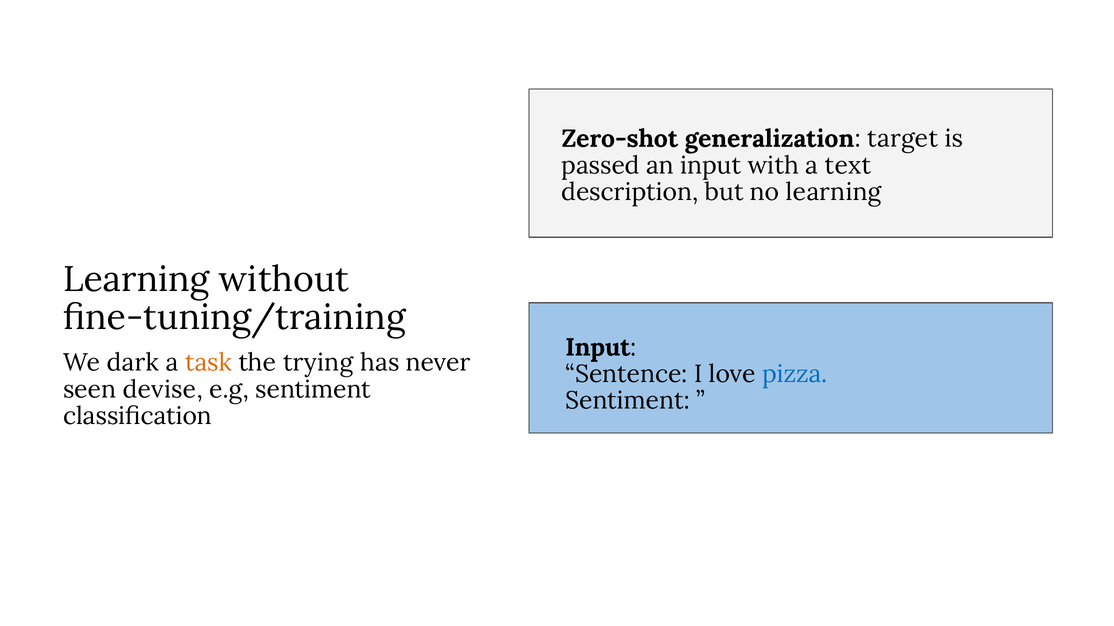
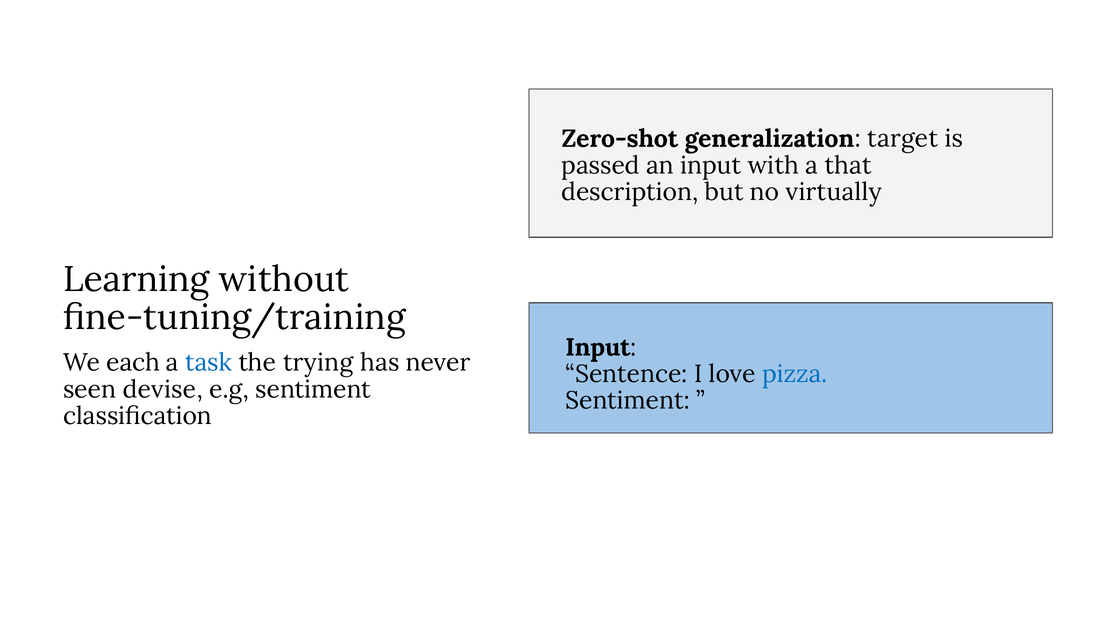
text: text -> that
no learning: learning -> virtually
dark: dark -> each
task colour: orange -> blue
